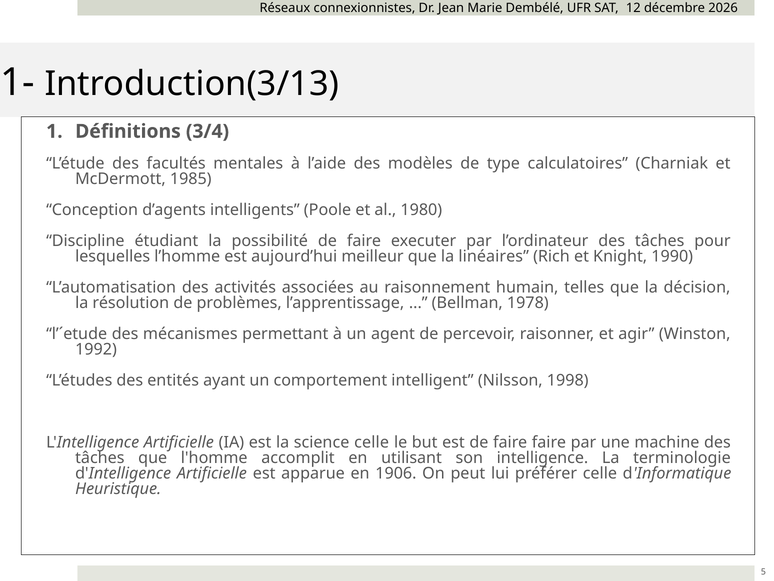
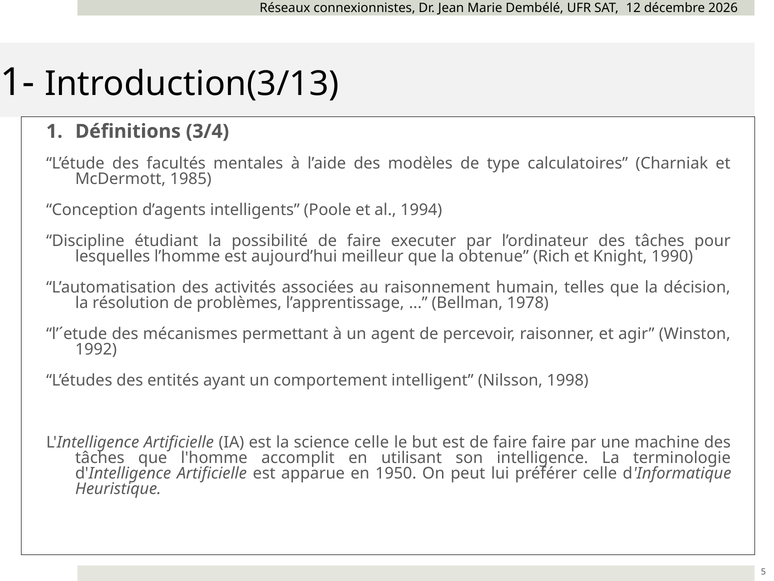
1980: 1980 -> 1994
linéaires: linéaires -> obtenue
1906: 1906 -> 1950
